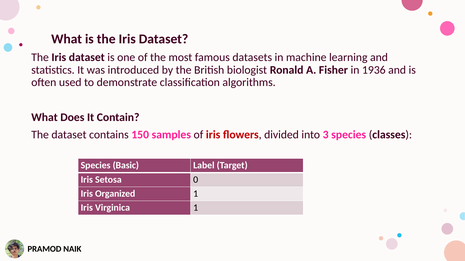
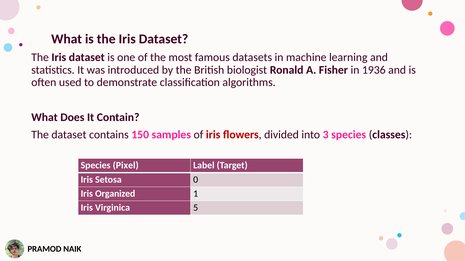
Basic: Basic -> Pixel
Virginica 1: 1 -> 5
